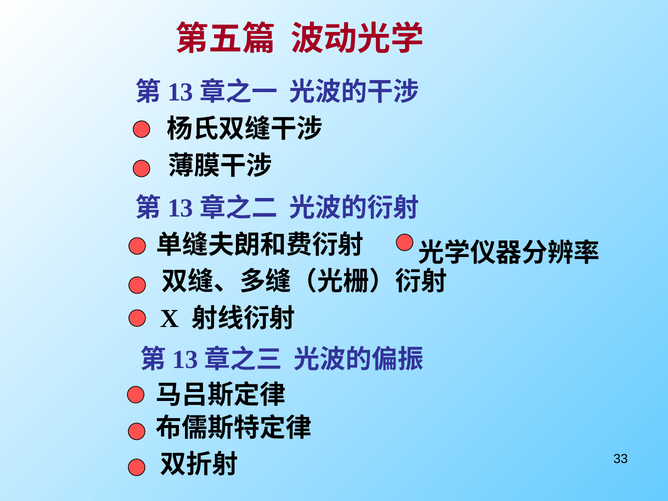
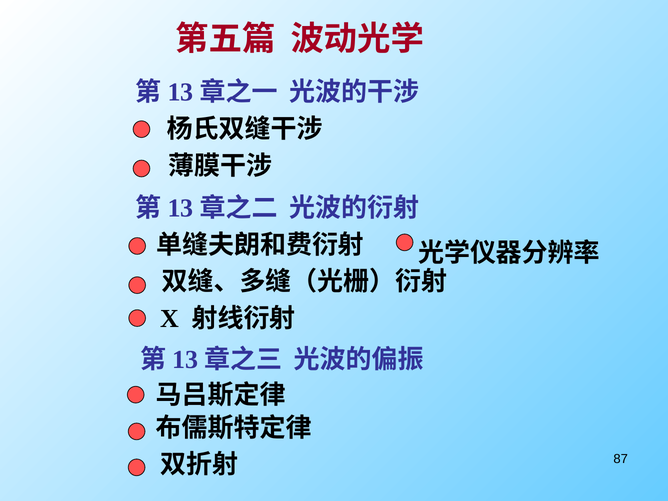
33: 33 -> 87
